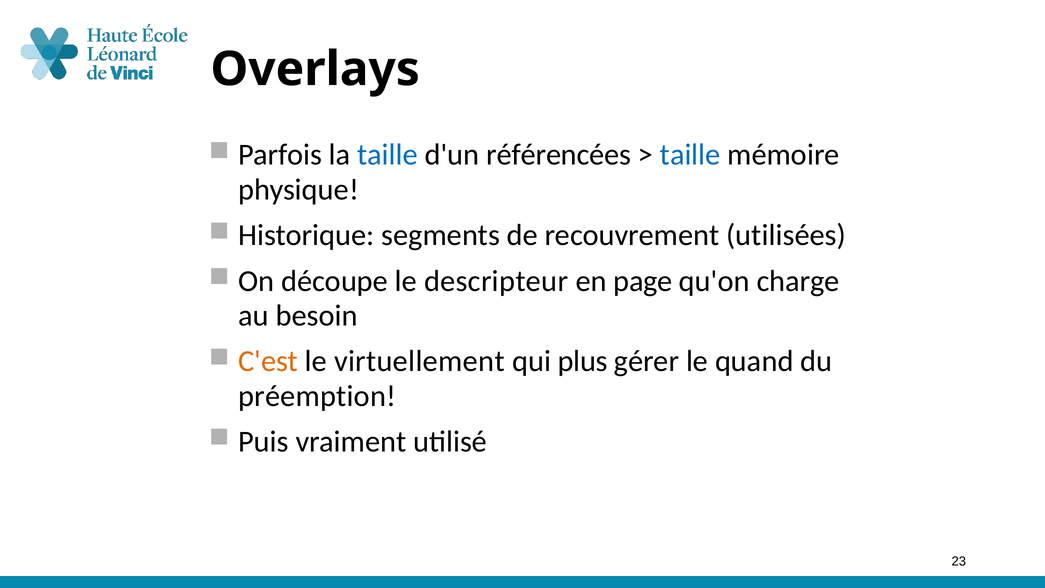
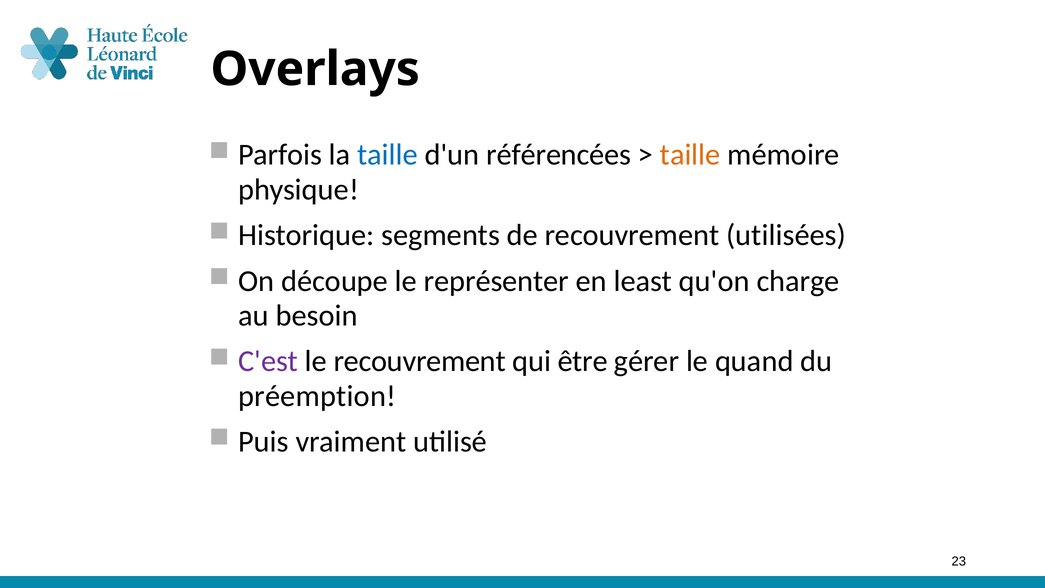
taille at (690, 155) colour: blue -> orange
descripteur: descripteur -> représenter
page: page -> least
C'est colour: orange -> purple
le virtuellement: virtuellement -> recouvrement
plus: plus -> être
